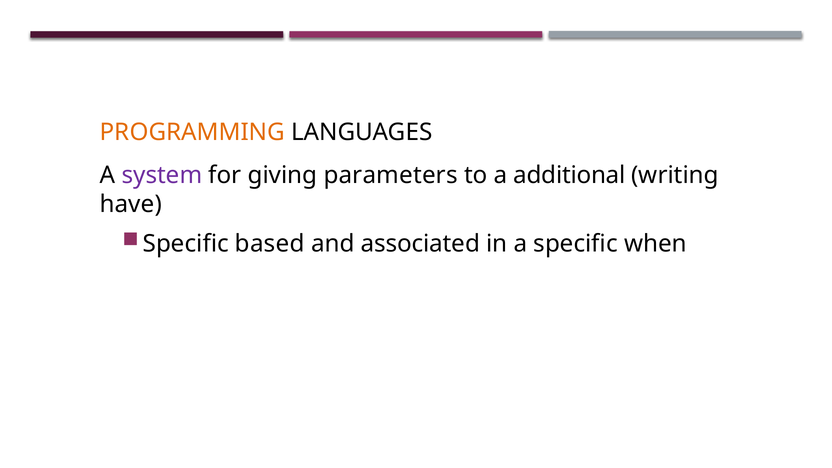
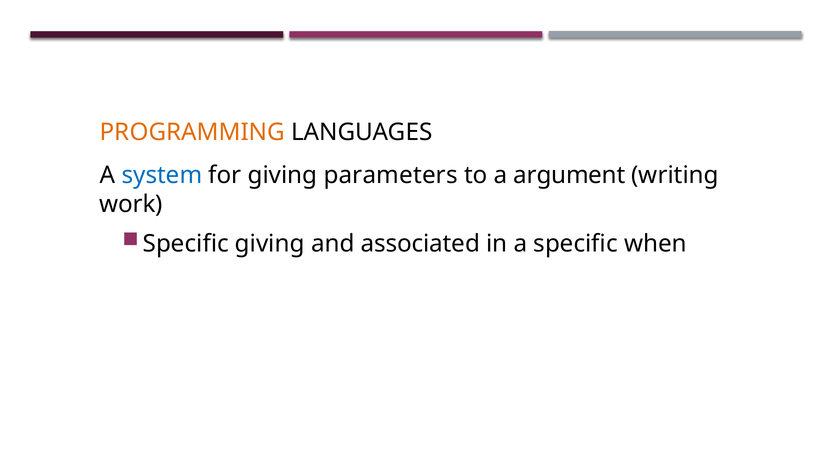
system colour: purple -> blue
additional: additional -> argument
have: have -> work
Specific based: based -> giving
